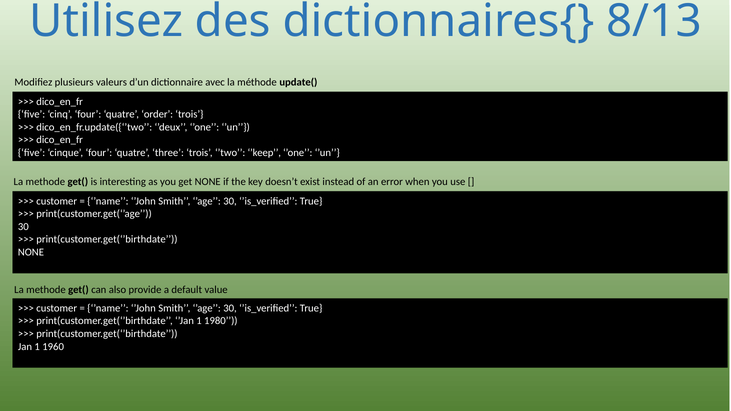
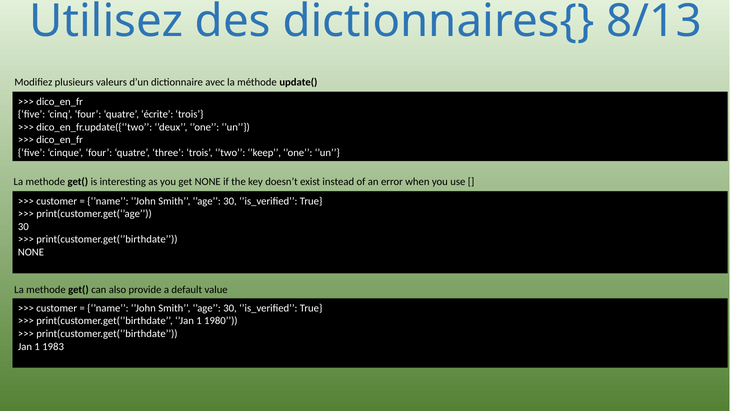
order: order -> écrite
1960: 1960 -> 1983
